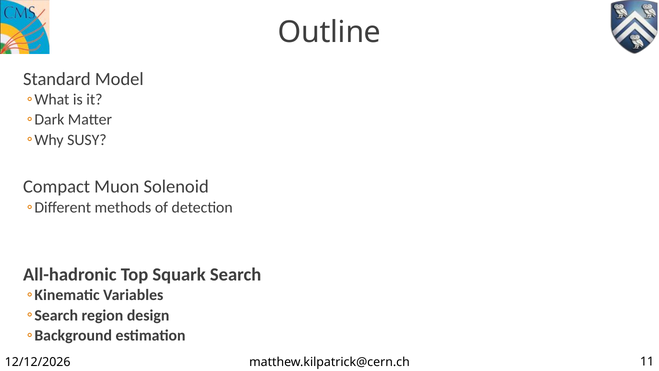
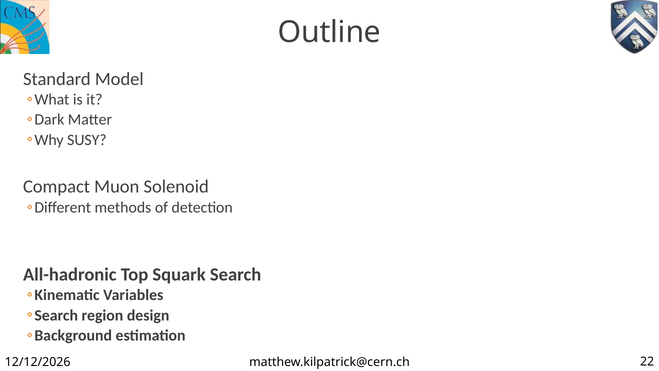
11: 11 -> 22
